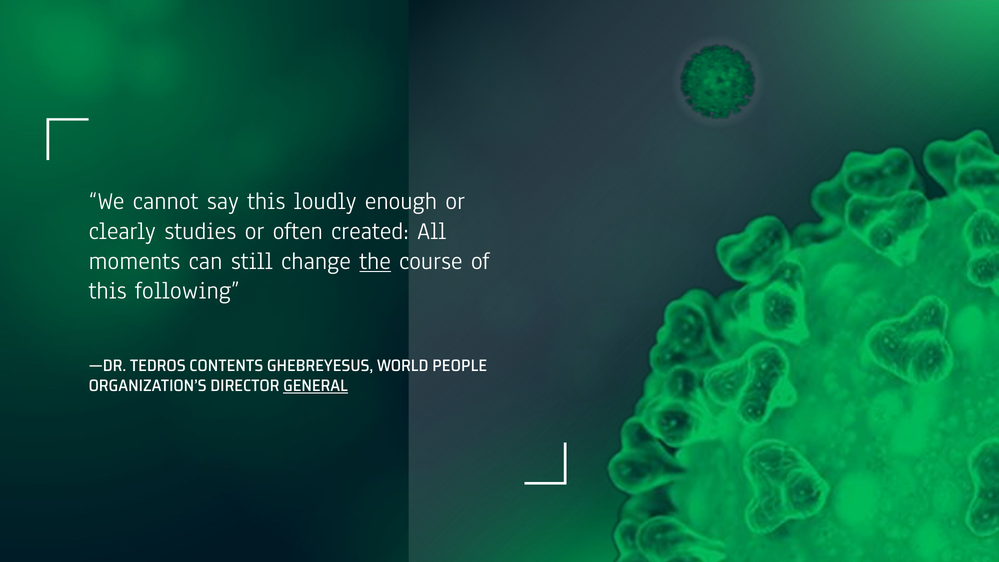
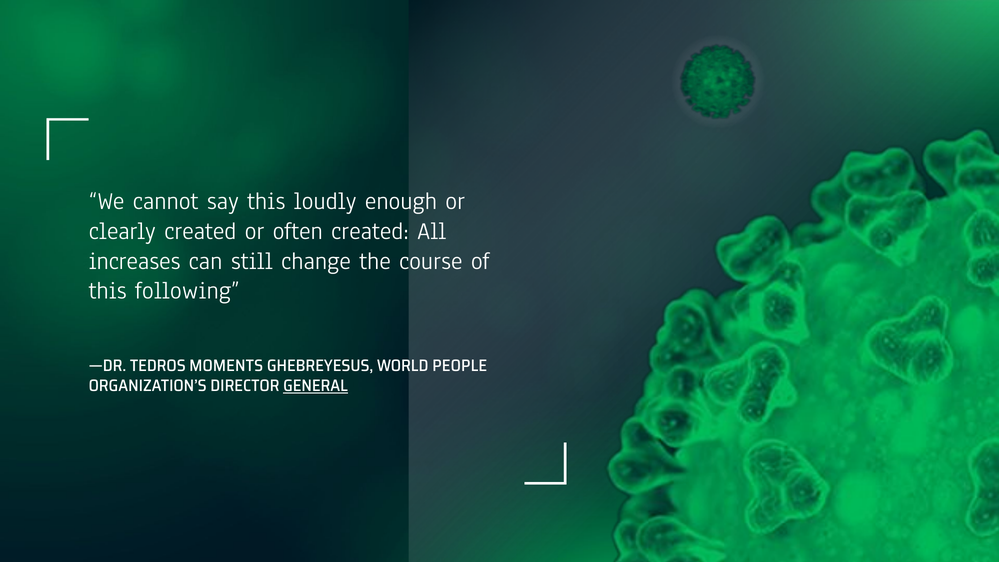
clearly studies: studies -> created
moments: moments -> increases
the underline: present -> none
CONTENTS: CONTENTS -> MOMENTS
